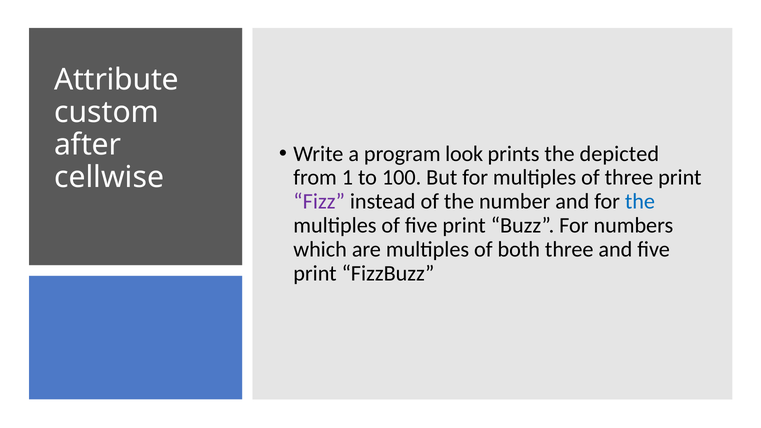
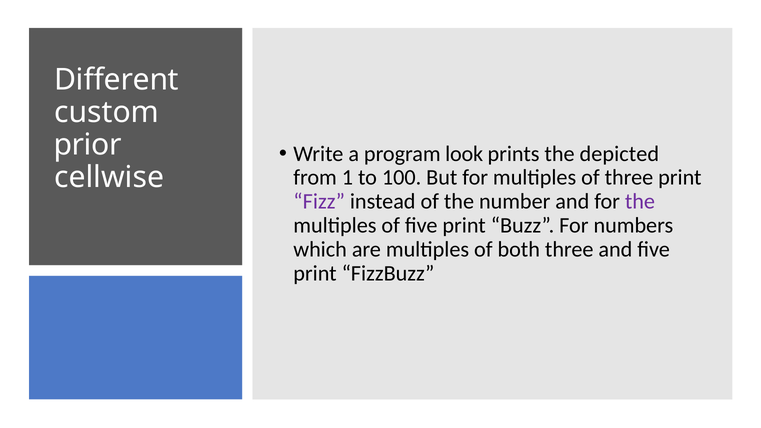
Attribute: Attribute -> Different
after: after -> prior
the at (640, 202) colour: blue -> purple
